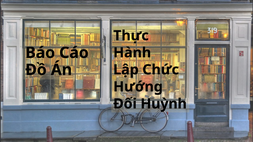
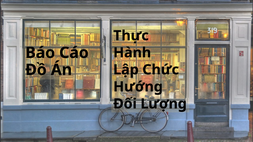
Huỳnh: Huỳnh -> Lượng
